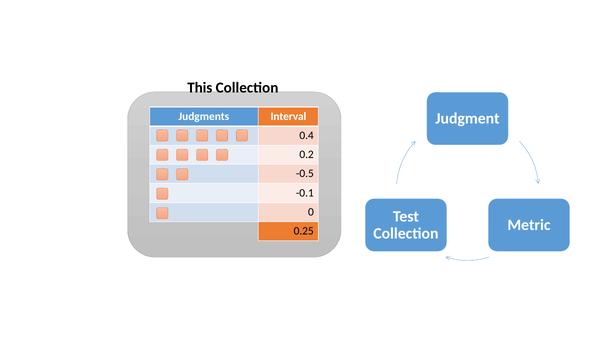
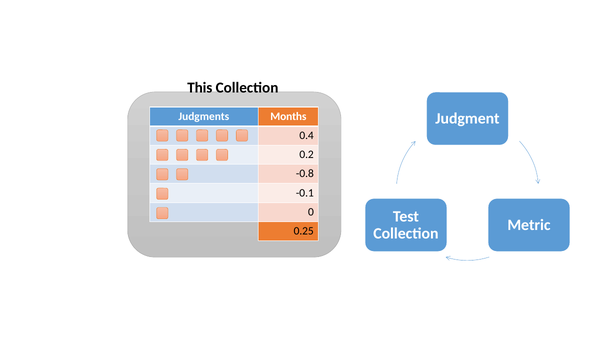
Interval: Interval -> Months
-0.5: -0.5 -> -0.8
